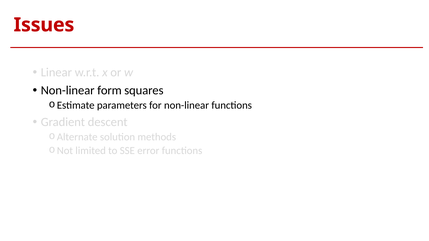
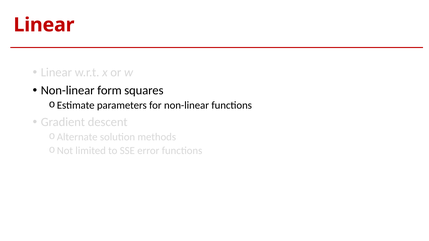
Issues at (44, 25): Issues -> Linear
